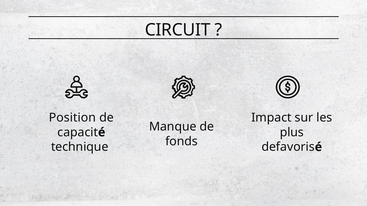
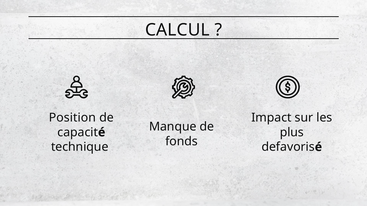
CIRCUIT: CIRCUIT -> CALCUL
